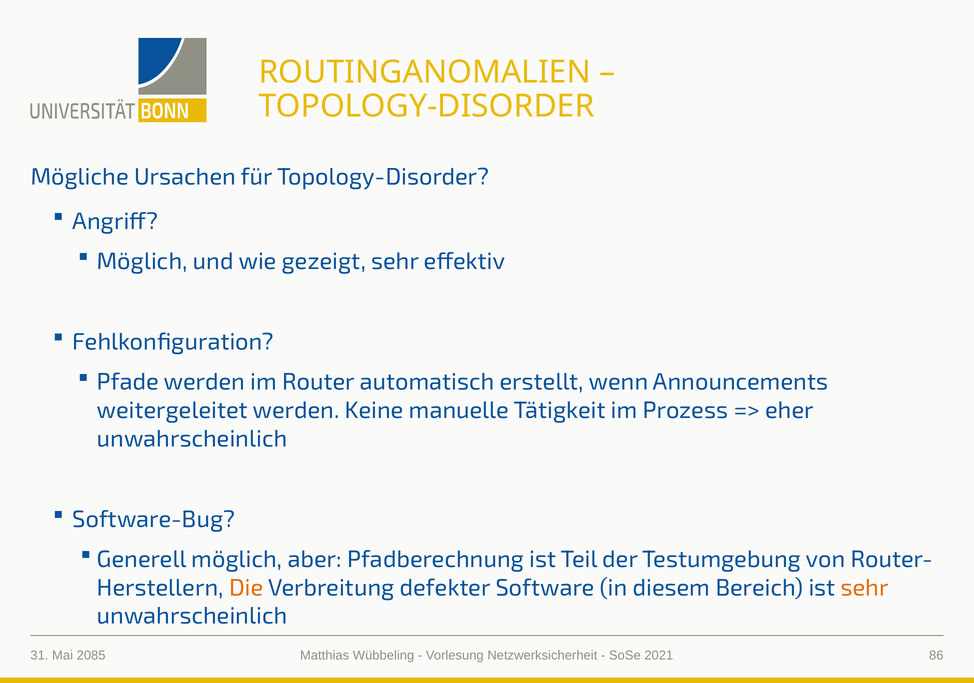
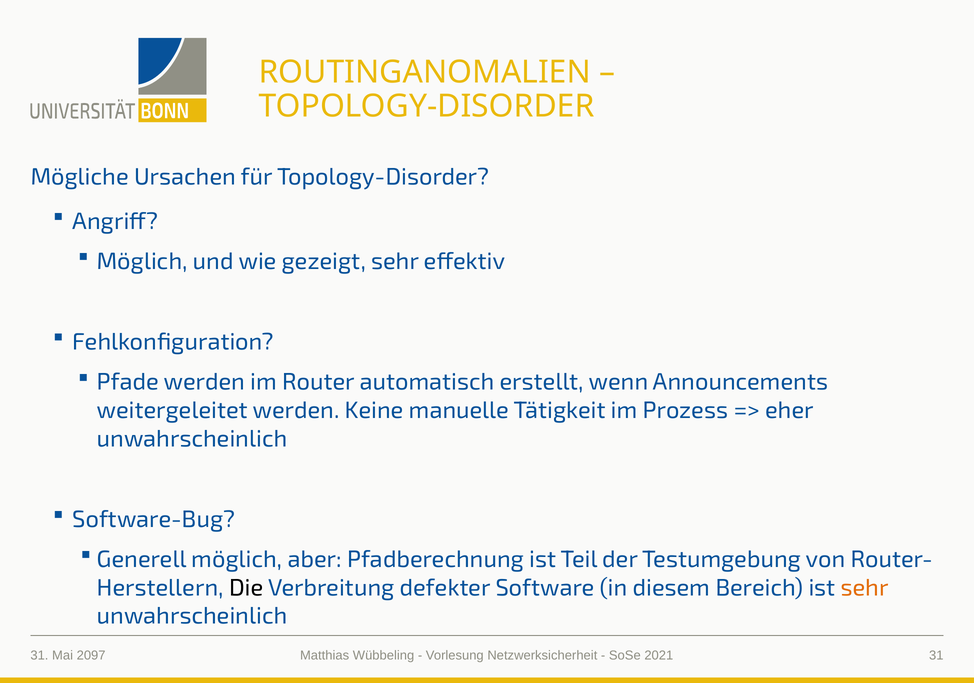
Die colour: orange -> black
2085: 2085 -> 2097
2021 86: 86 -> 31
